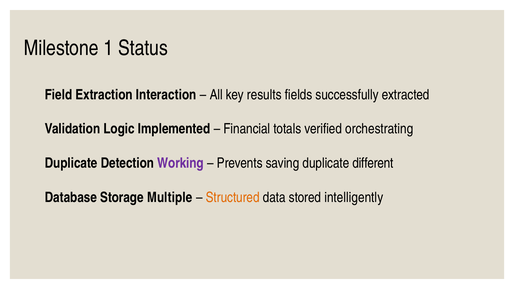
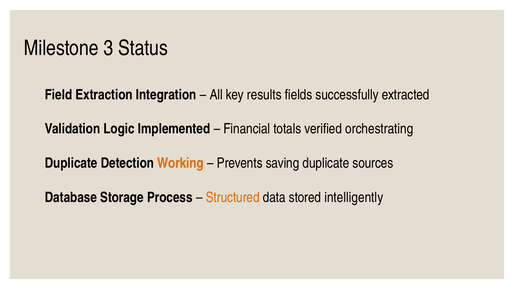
1: 1 -> 3
Interaction: Interaction -> Integration
Working colour: purple -> orange
different: different -> sources
Multiple: Multiple -> Process
